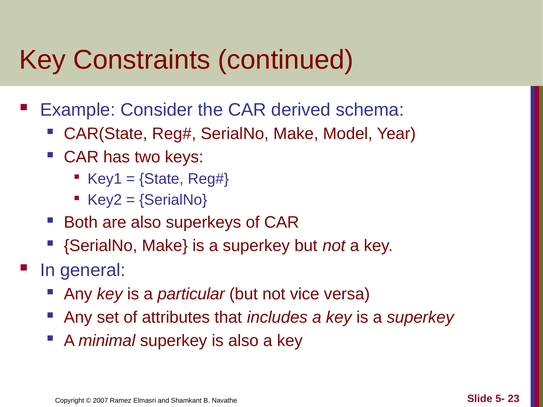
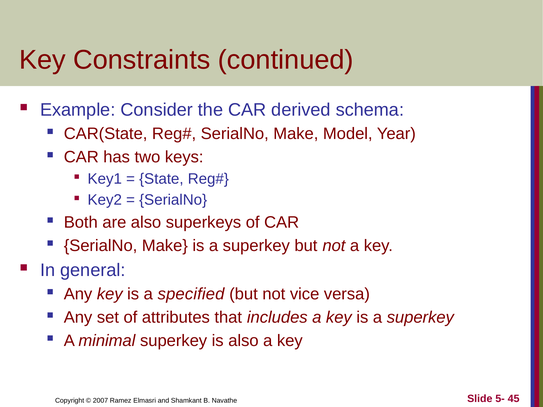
particular: particular -> specified
23: 23 -> 45
